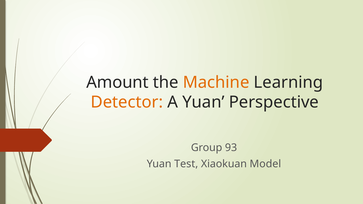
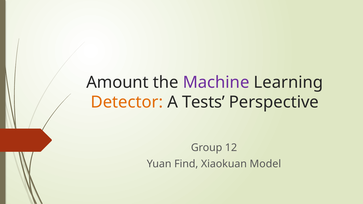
Machine colour: orange -> purple
A Yuan: Yuan -> Tests
93: 93 -> 12
Test: Test -> Find
